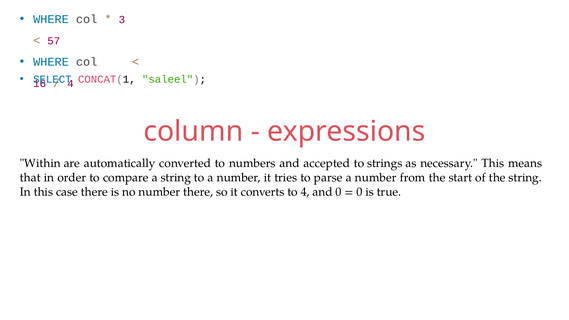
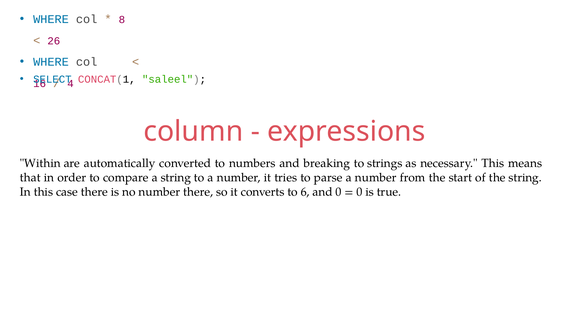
3: 3 -> 8
57: 57 -> 26
accepted: accepted -> breaking
to 4: 4 -> 6
